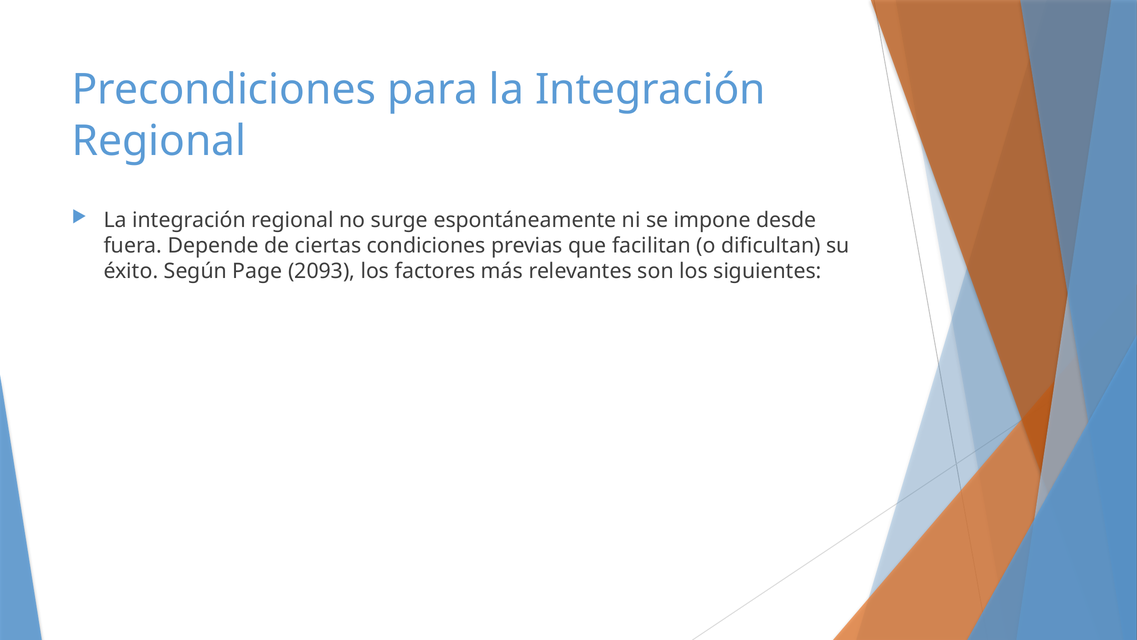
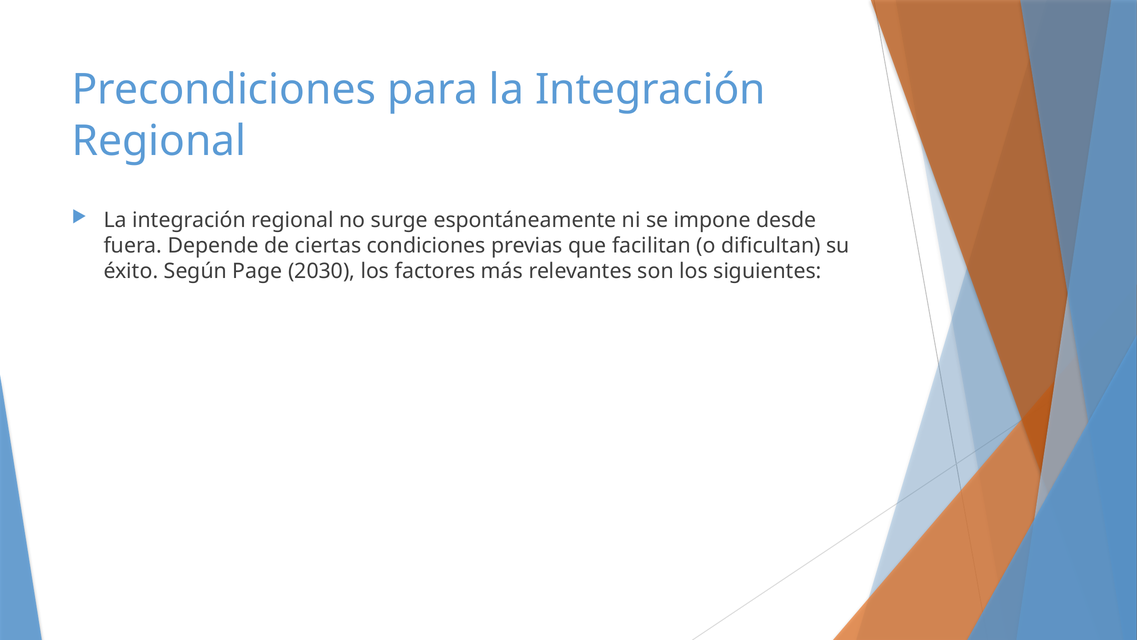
2093: 2093 -> 2030
